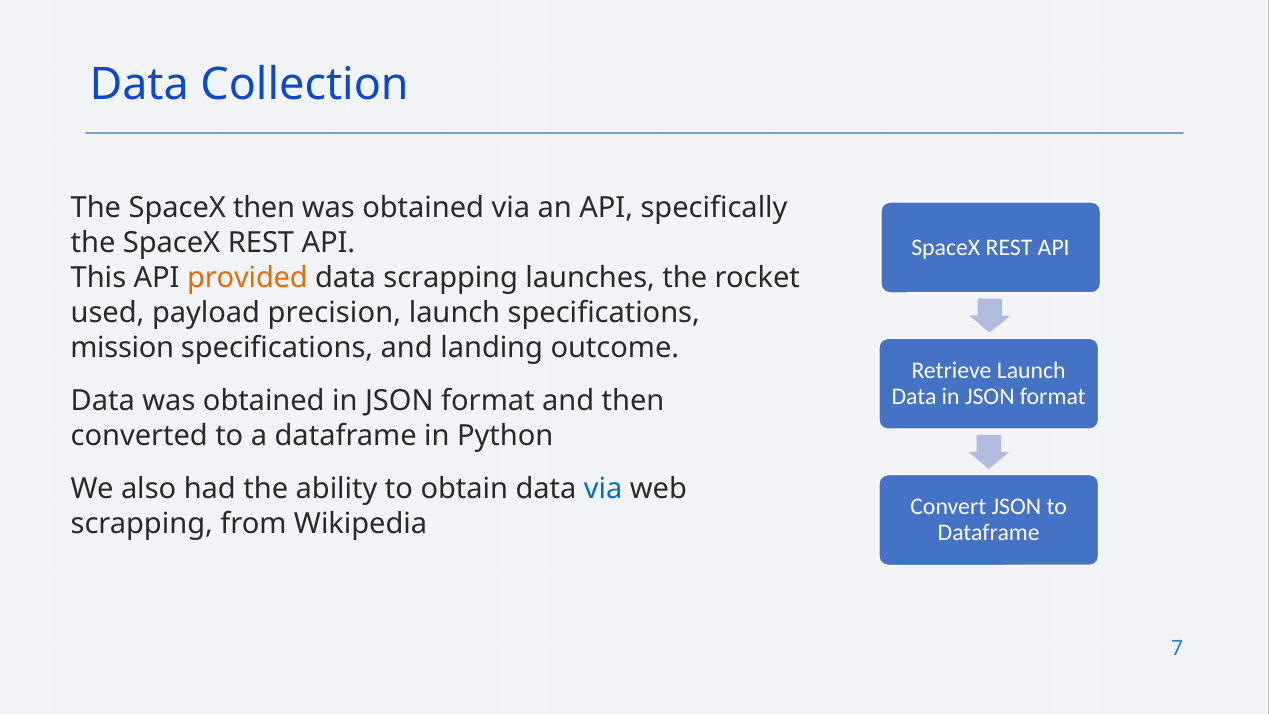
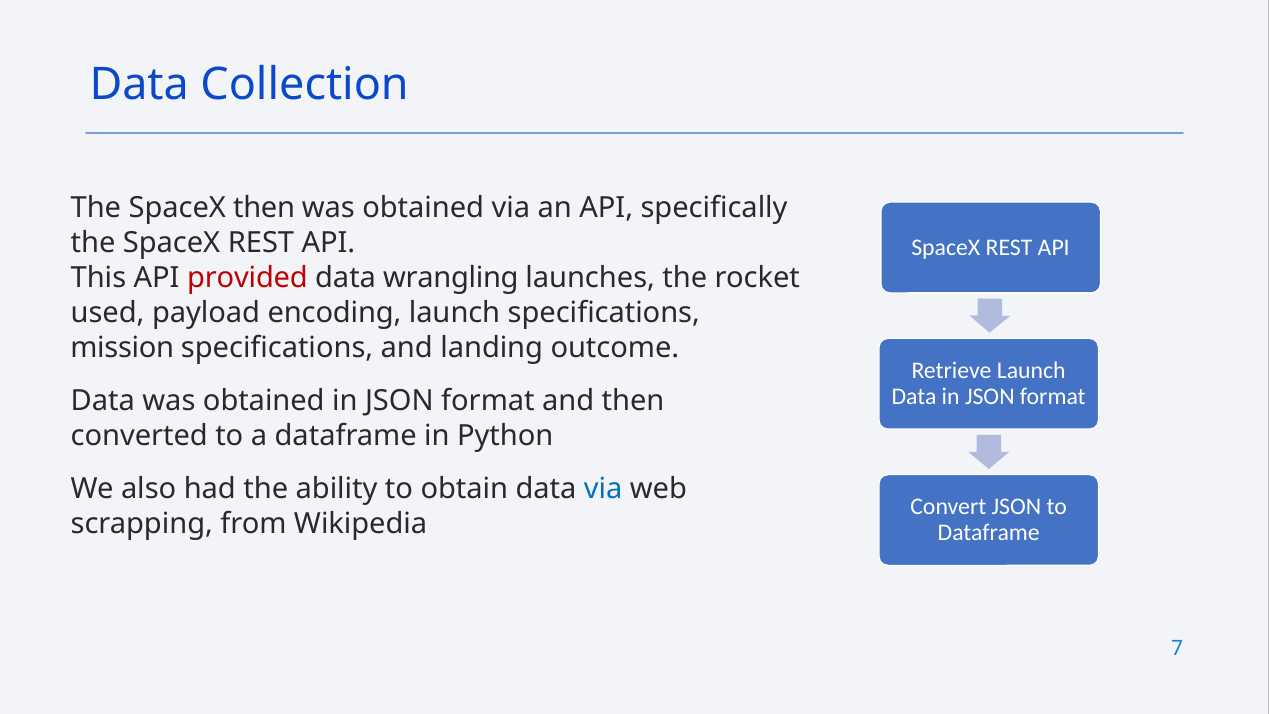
provided colour: orange -> red
data scrapping: scrapping -> wrangling
precision: precision -> encoding
